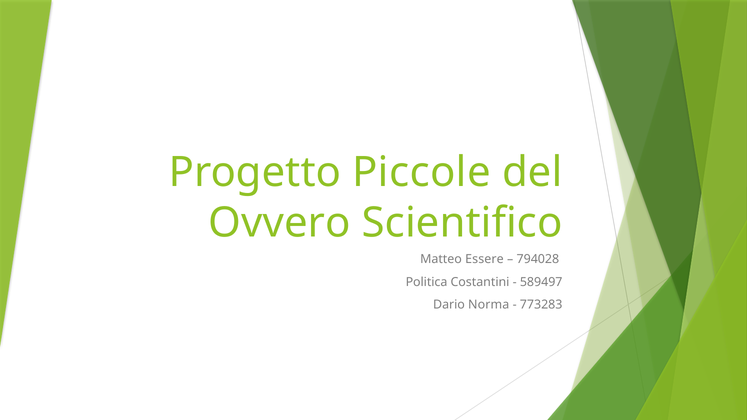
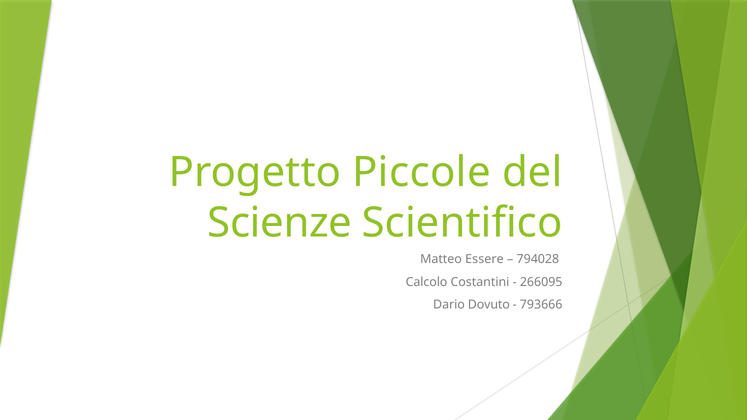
Ovvero: Ovvero -> Scienze
Politica: Politica -> Calcolo
589497: 589497 -> 266095
Norma: Norma -> Dovuto
773283: 773283 -> 793666
